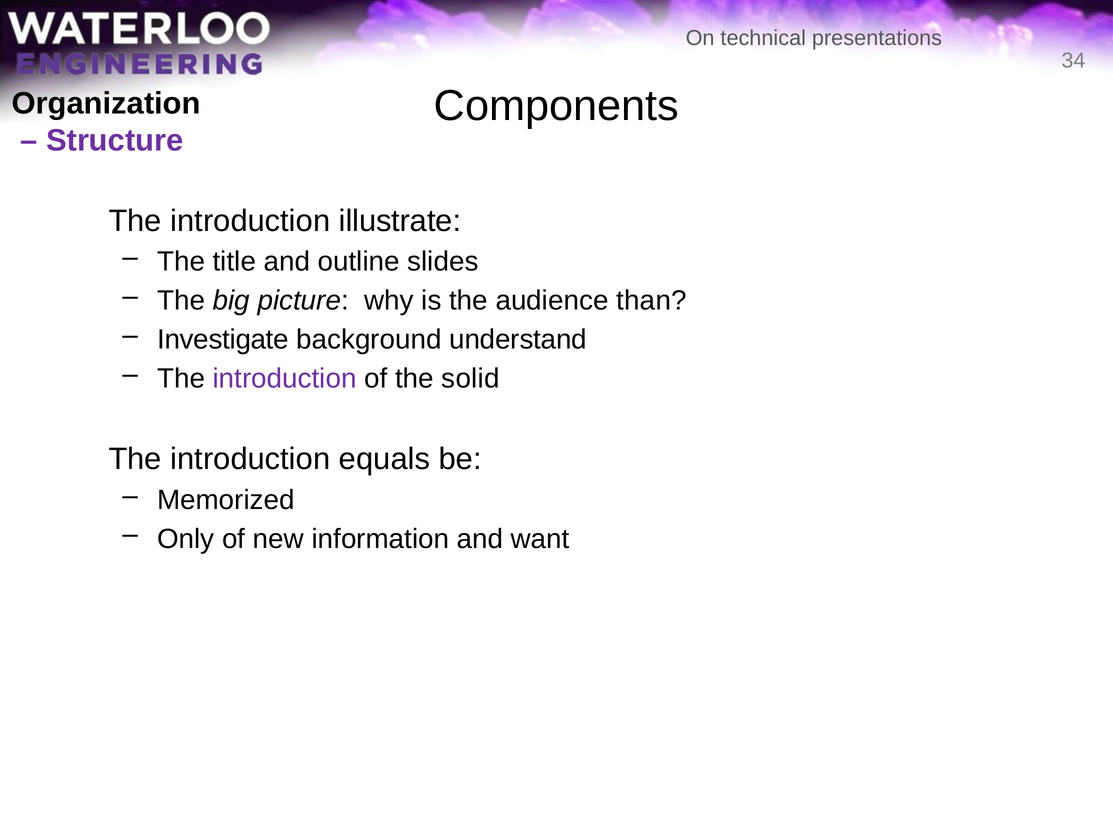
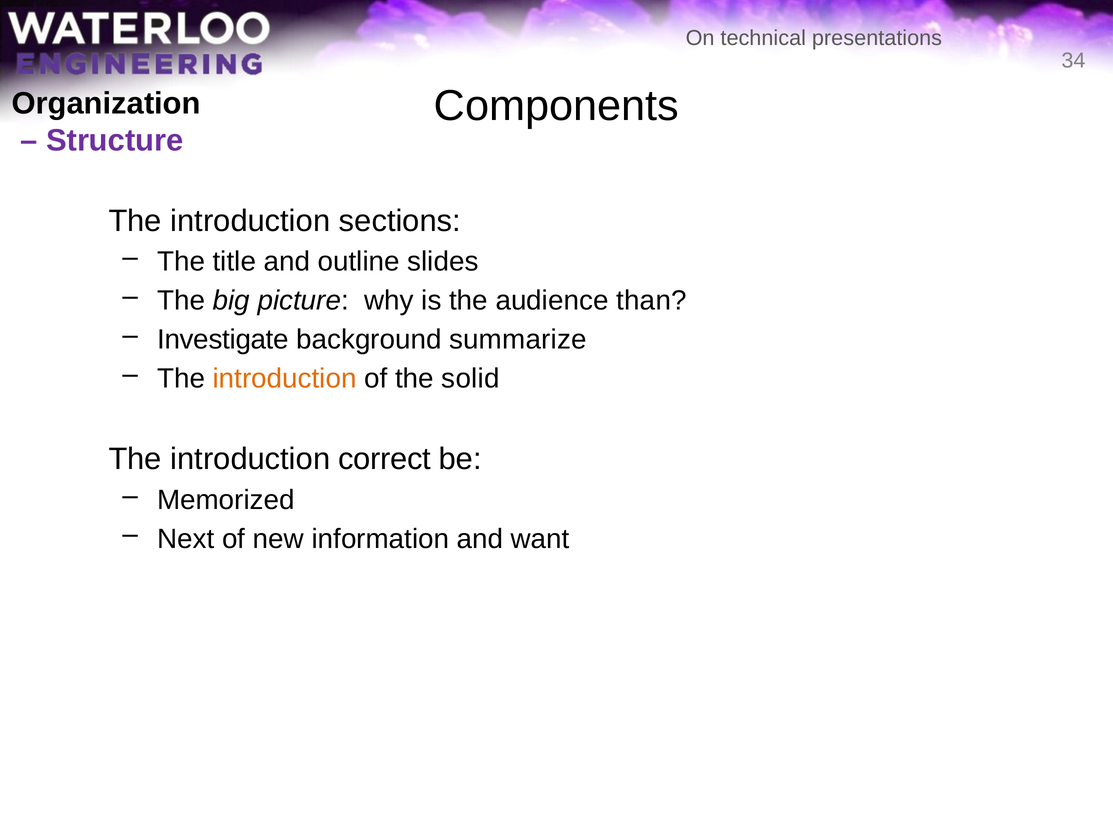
illustrate: illustrate -> sections
understand: understand -> summarize
introduction at (285, 379) colour: purple -> orange
equals: equals -> correct
Only: Only -> Next
